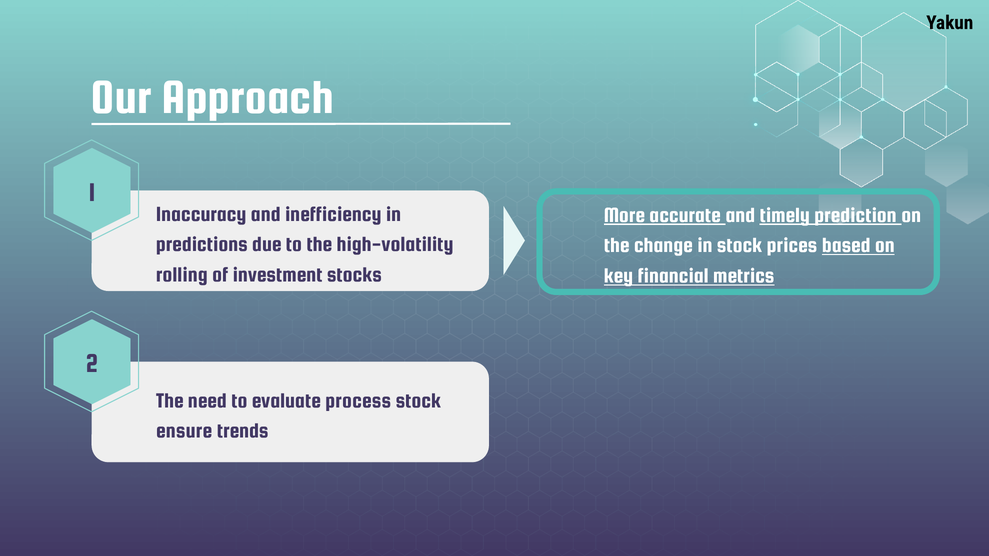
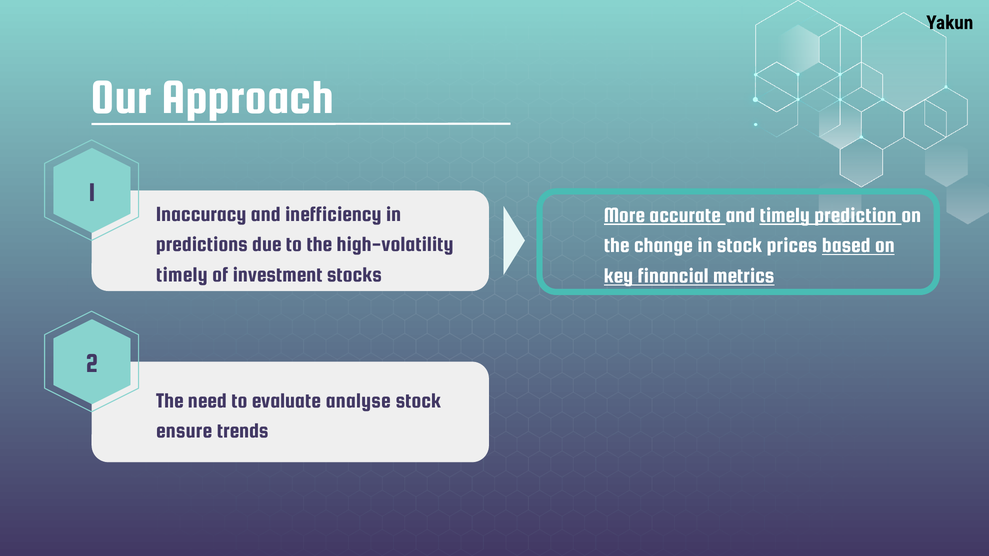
rolling at (182, 275): rolling -> timely
process: process -> analyse
